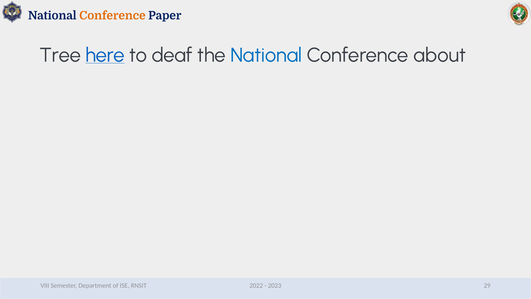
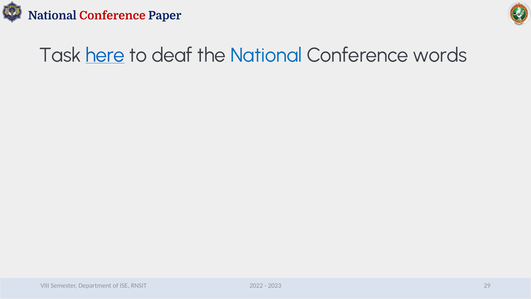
Conference at (112, 16) colour: orange -> red
Tree: Tree -> Task
about: about -> words
